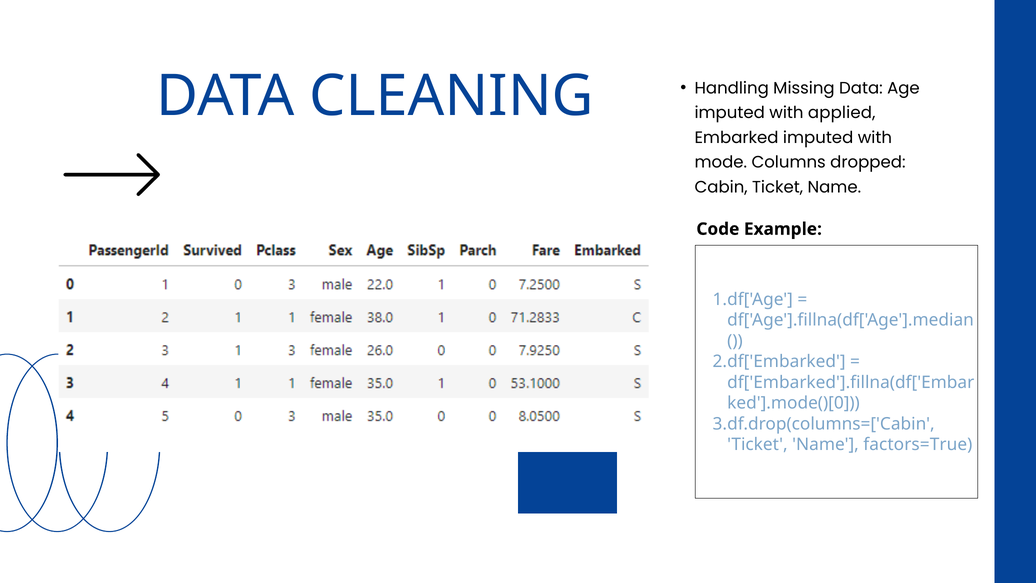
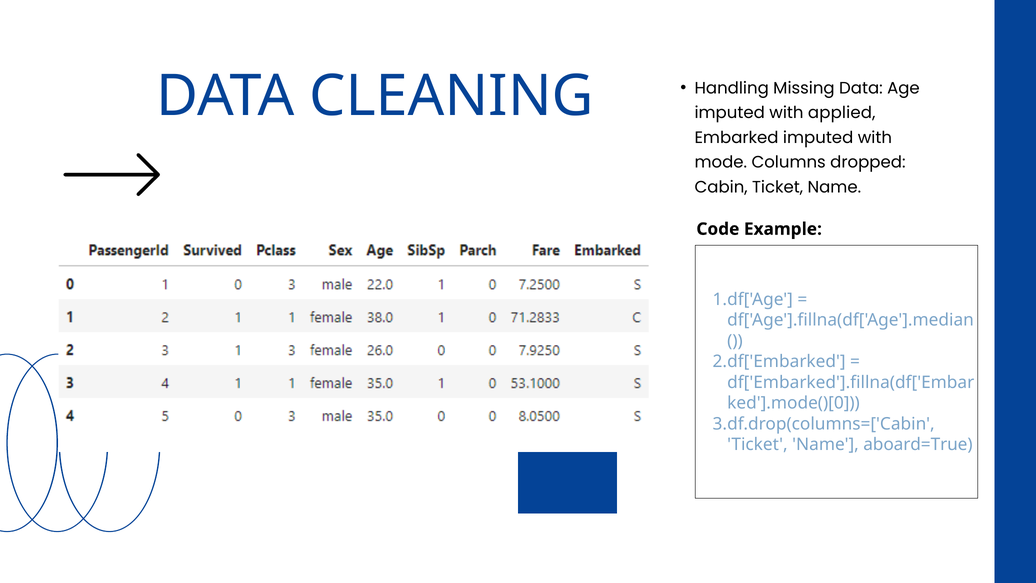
factors=True: factors=True -> aboard=True
